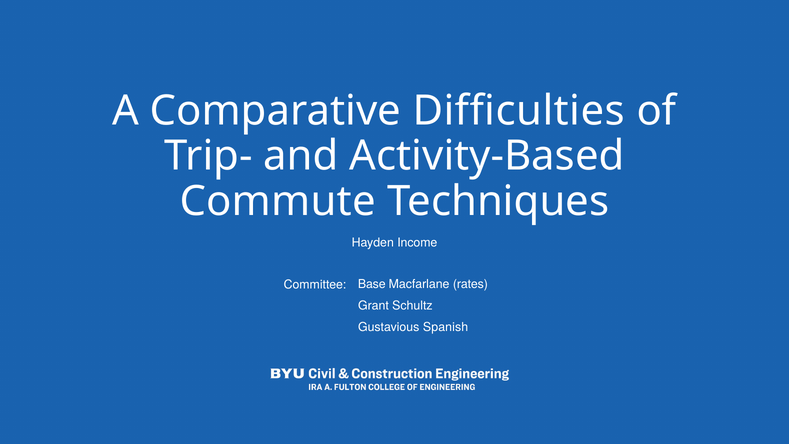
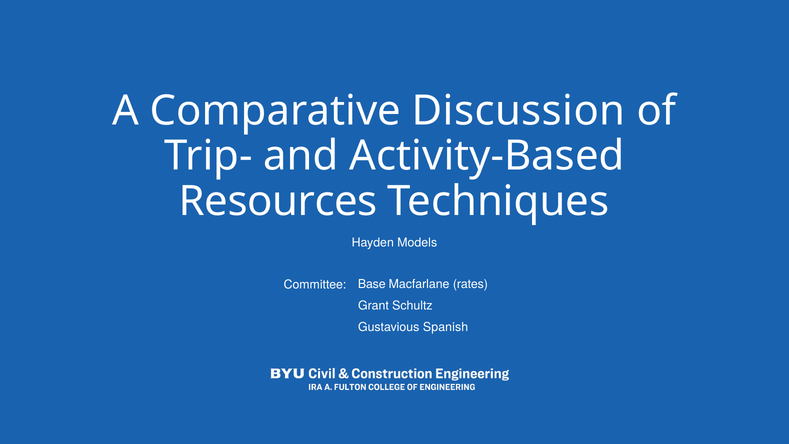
Difficulties: Difficulties -> Discussion
Commute: Commute -> Resources
Income: Income -> Models
